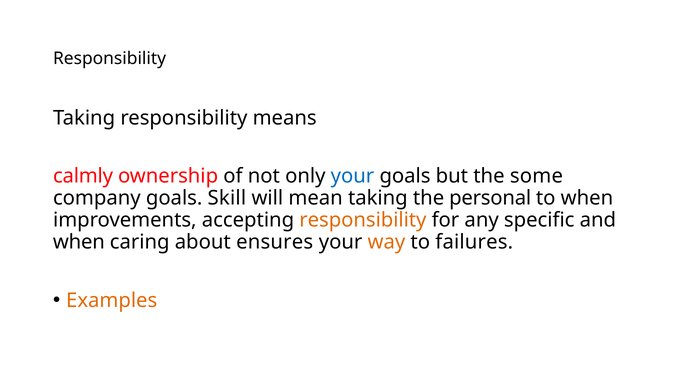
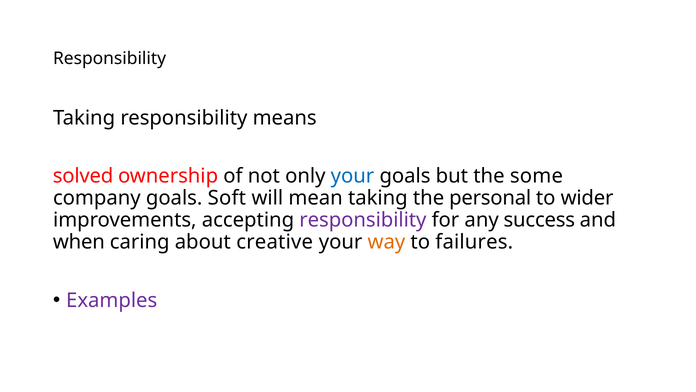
calmly: calmly -> solved
Skill: Skill -> Soft
to when: when -> wider
responsibility at (363, 220) colour: orange -> purple
specific: specific -> success
ensures: ensures -> creative
Examples colour: orange -> purple
